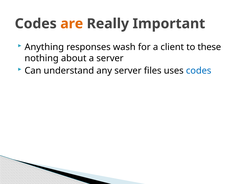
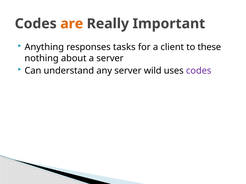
wash: wash -> tasks
files: files -> wild
codes at (199, 71) colour: blue -> purple
